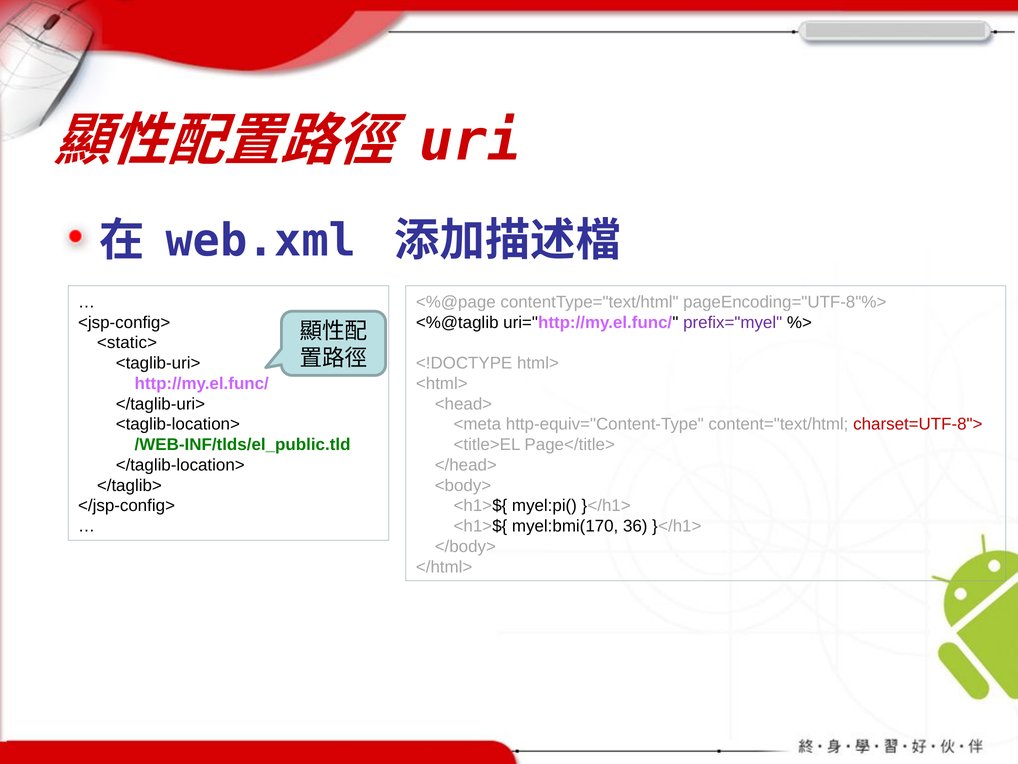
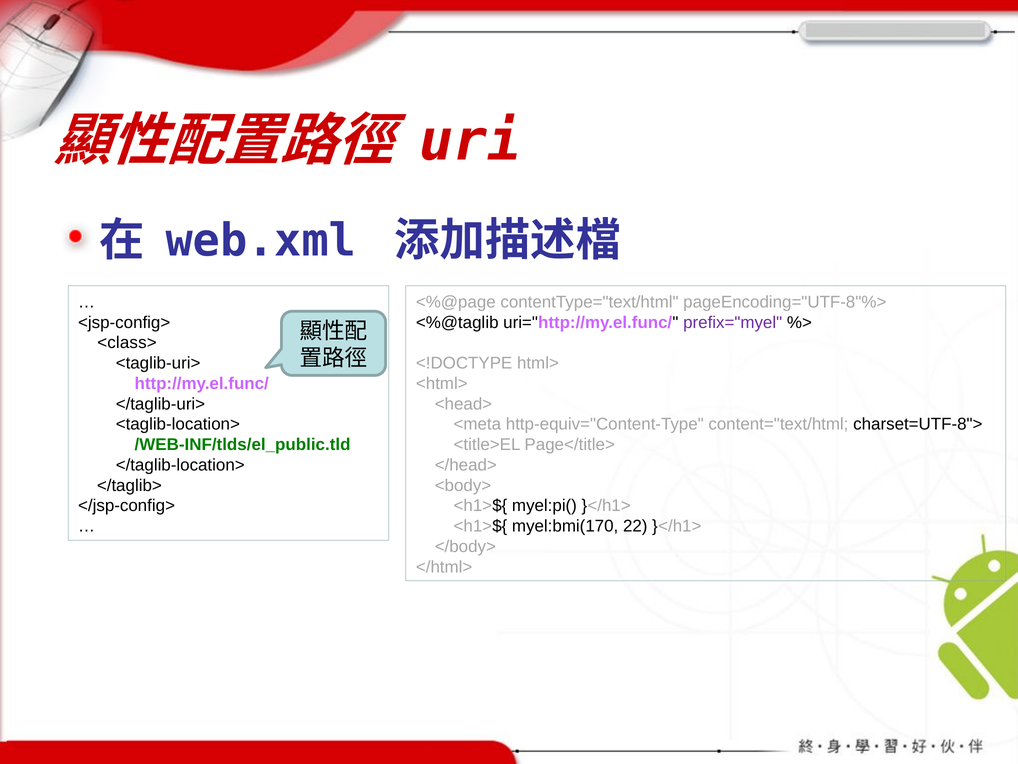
<static>: <static> -> <class>
charset=UTF-8"> colour: red -> black
36: 36 -> 22
